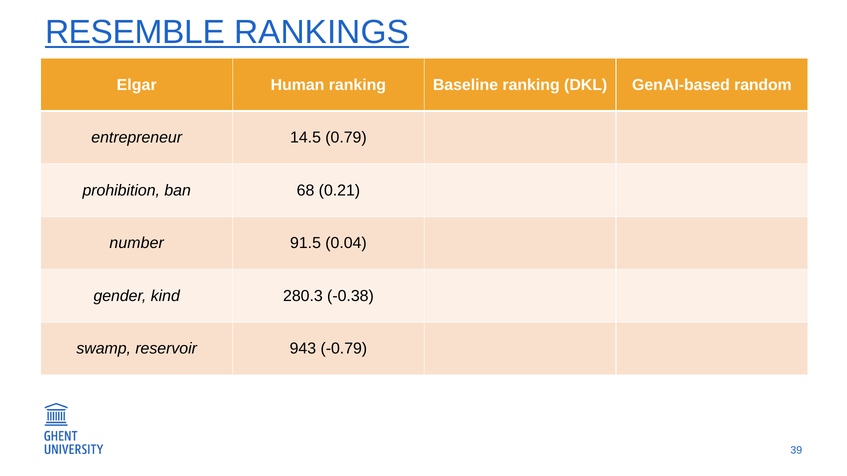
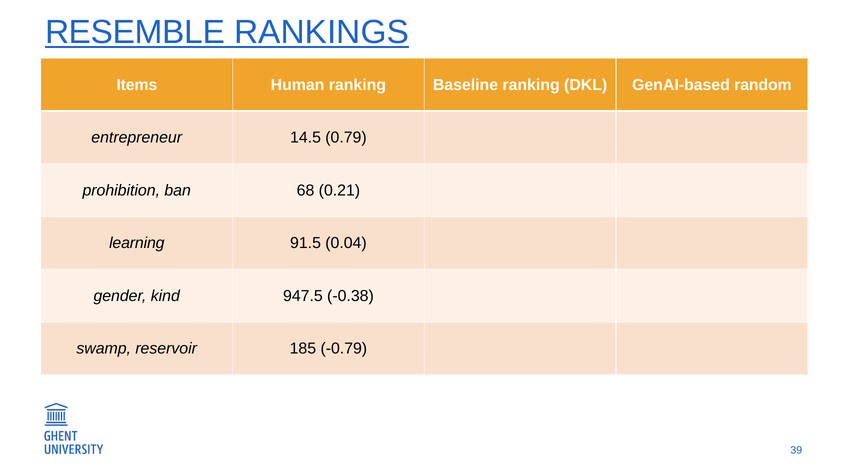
Elgar: Elgar -> Items
number: number -> learning
280.3: 280.3 -> 947.5
943: 943 -> 185
